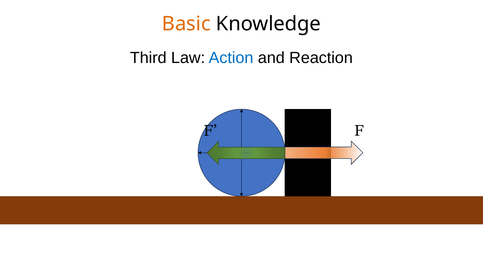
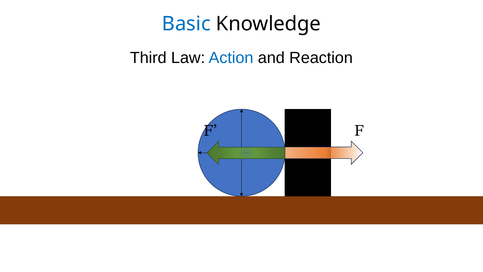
Basic colour: orange -> blue
